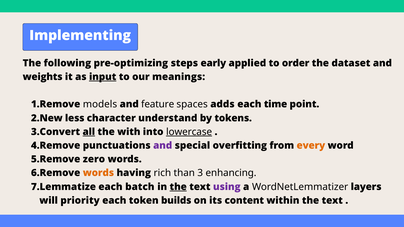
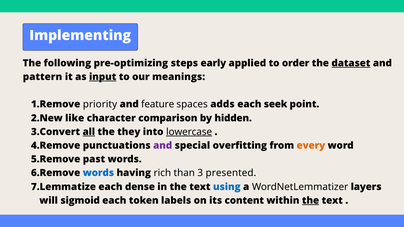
dataset underline: none -> present
weights: weights -> pattern
models: models -> priority
time: time -> seek
less: less -> like
understand: understand -> comparison
tokens: tokens -> hidden
with: with -> they
zero: zero -> past
words at (98, 173) colour: orange -> blue
enhancing: enhancing -> presented
batch: batch -> dense
the at (178, 187) underline: present -> none
using colour: purple -> blue
priority: priority -> sigmoid
builds: builds -> labels
the at (311, 201) underline: none -> present
